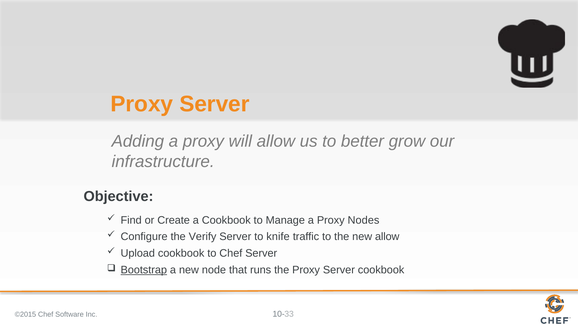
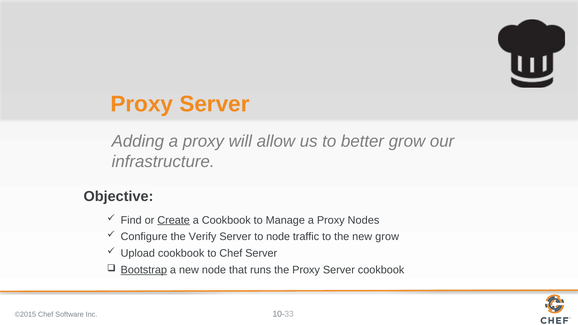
Create underline: none -> present
to knife: knife -> node
new allow: allow -> grow
